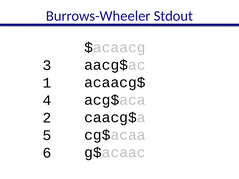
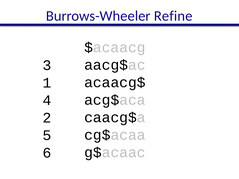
Stdout: Stdout -> Refine
